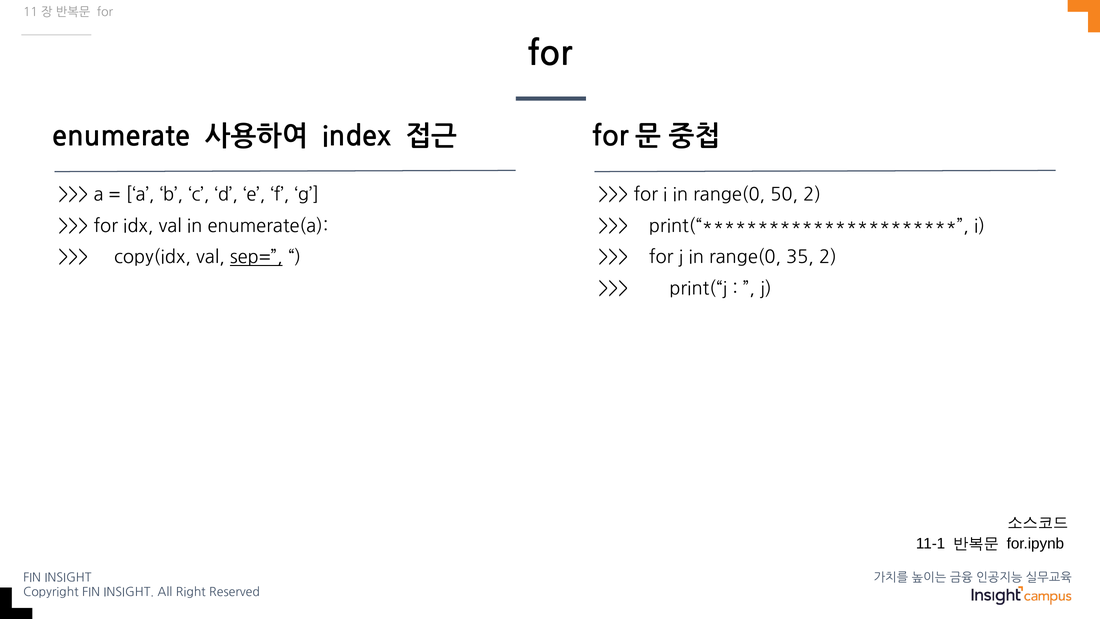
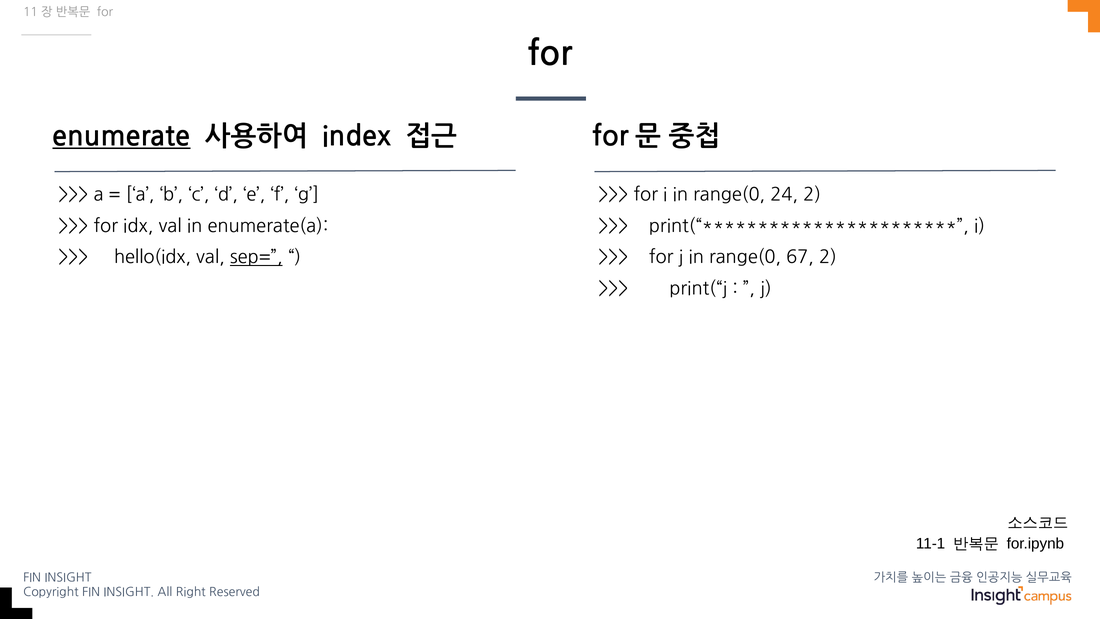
enumerate underline: none -> present
50: 50 -> 24
copy(idx: copy(idx -> hello(idx
35: 35 -> 67
